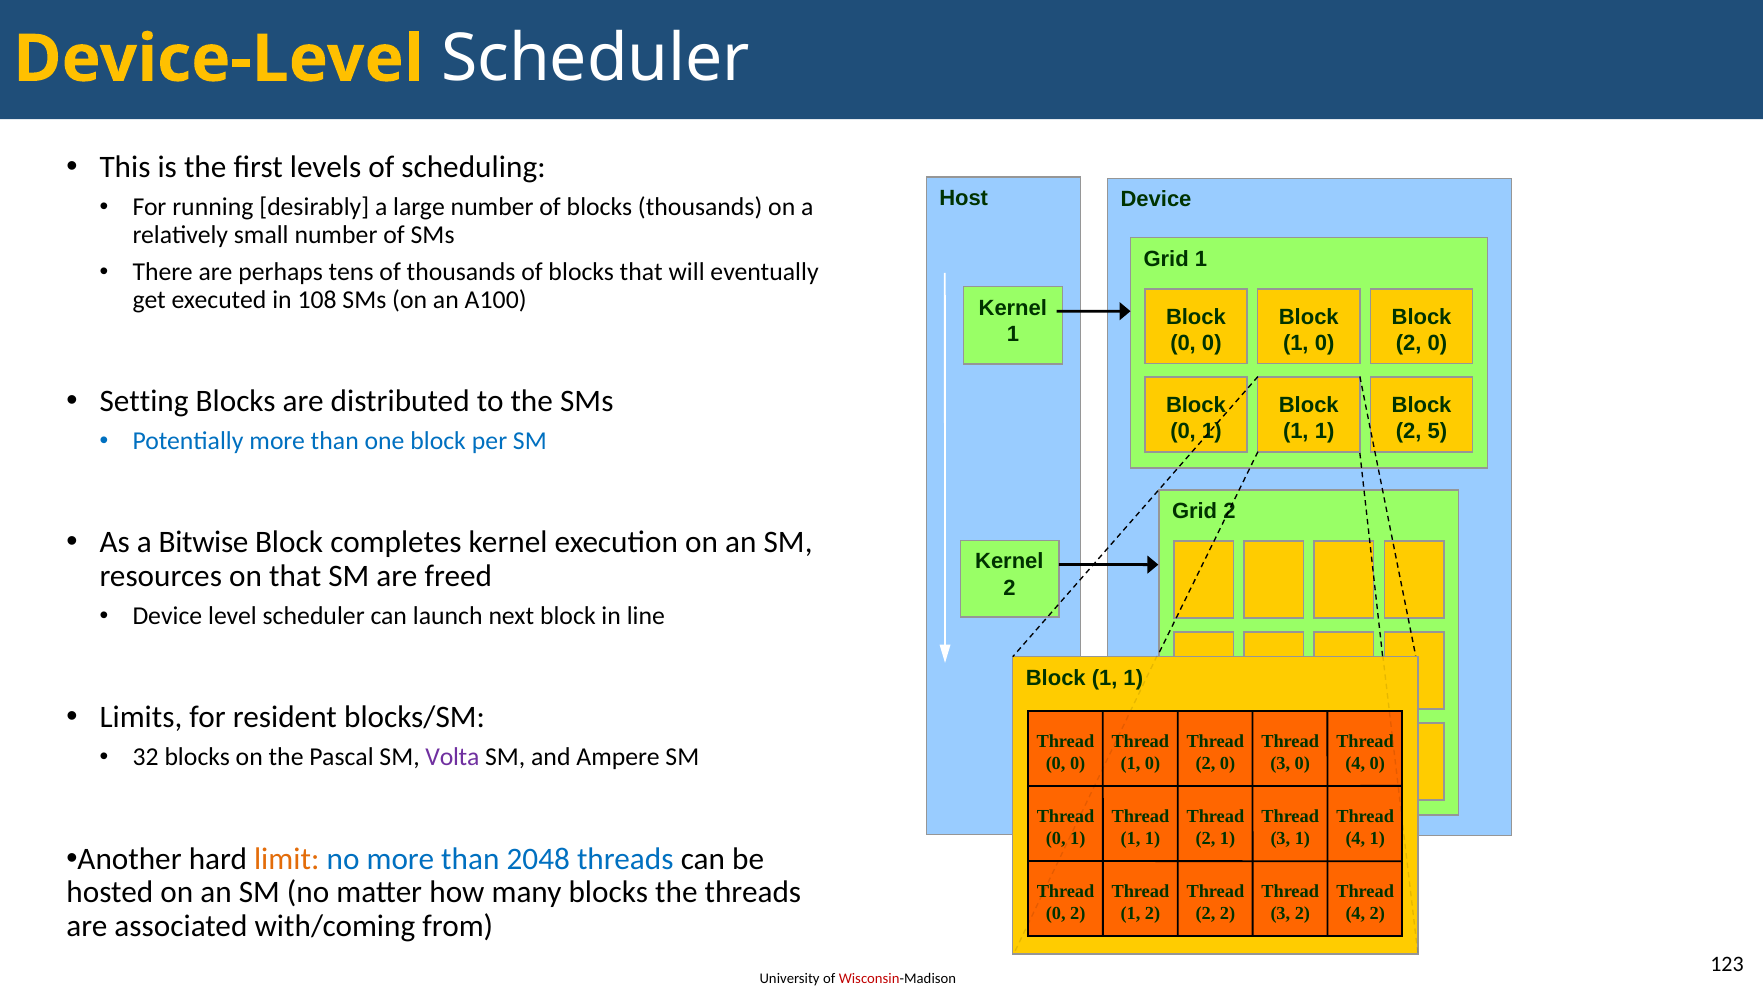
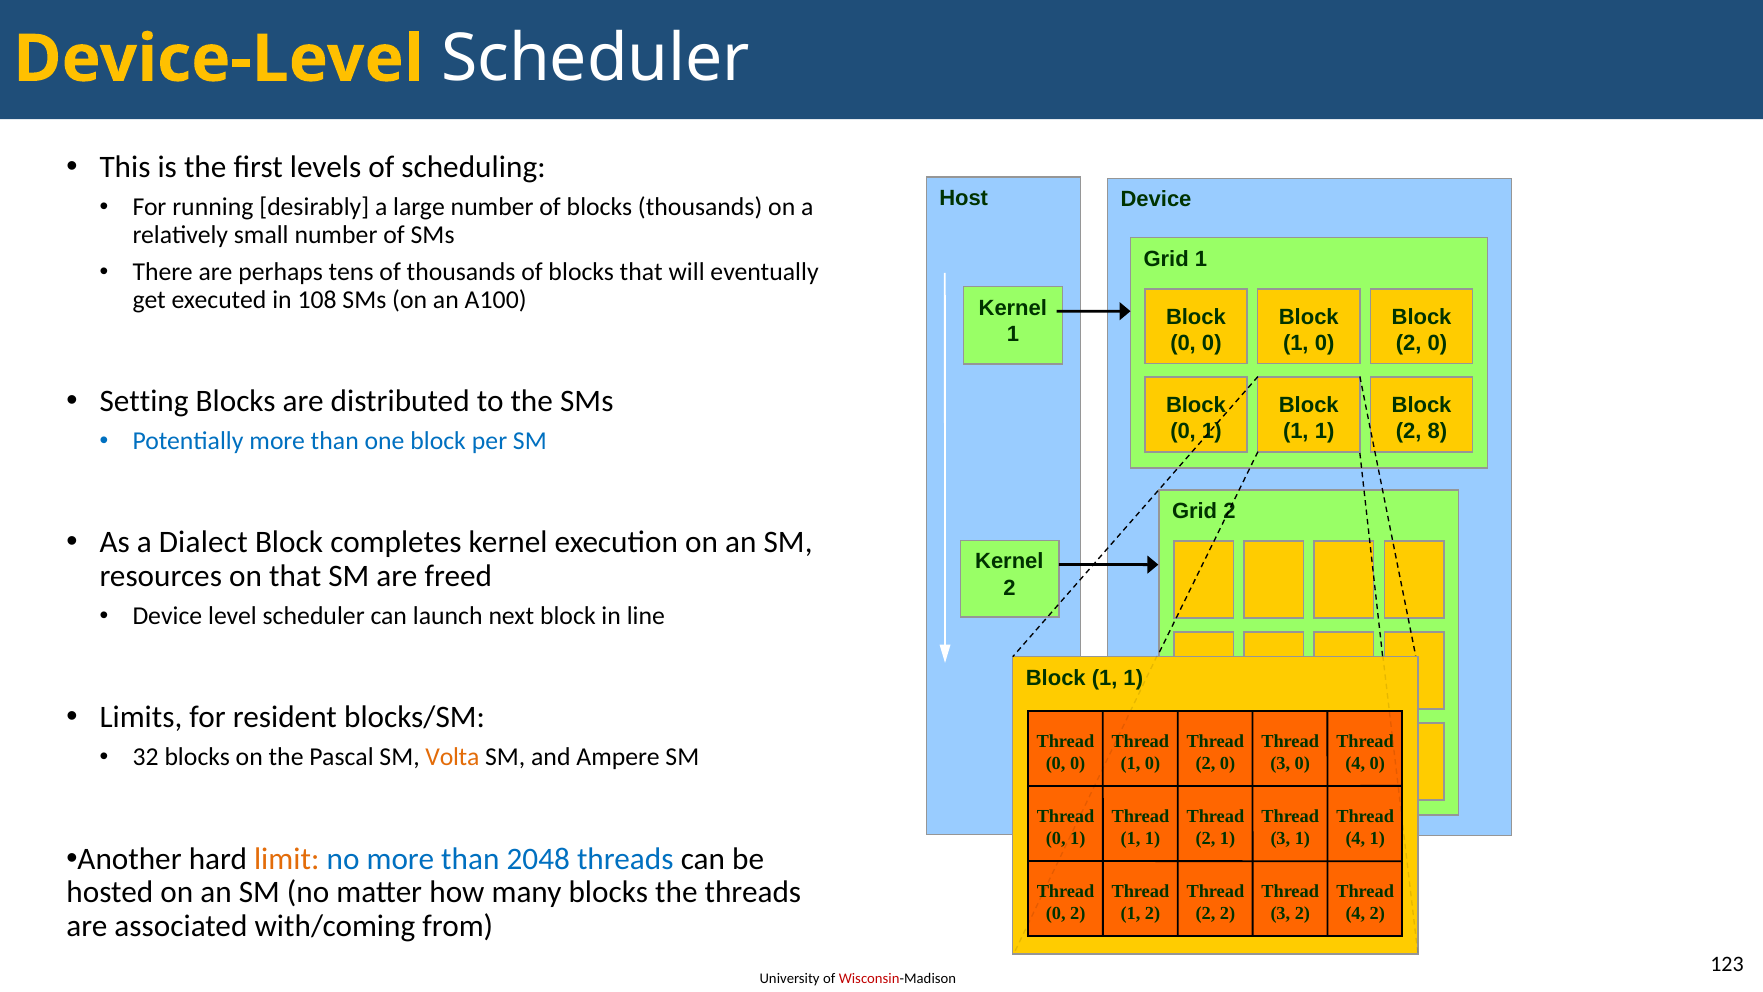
5: 5 -> 8
Bitwise: Bitwise -> Dialect
Volta colour: purple -> orange
